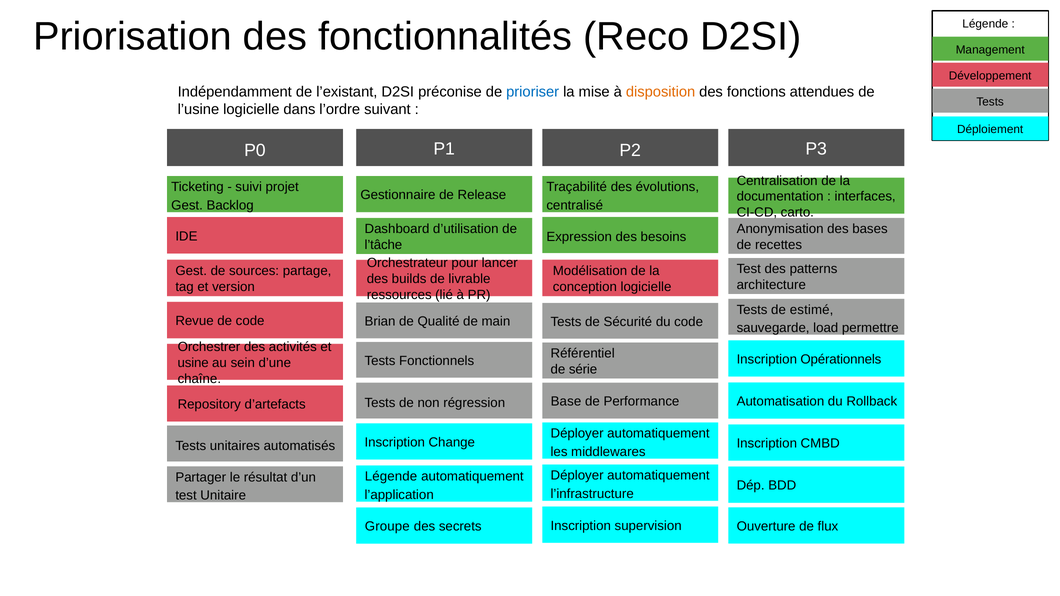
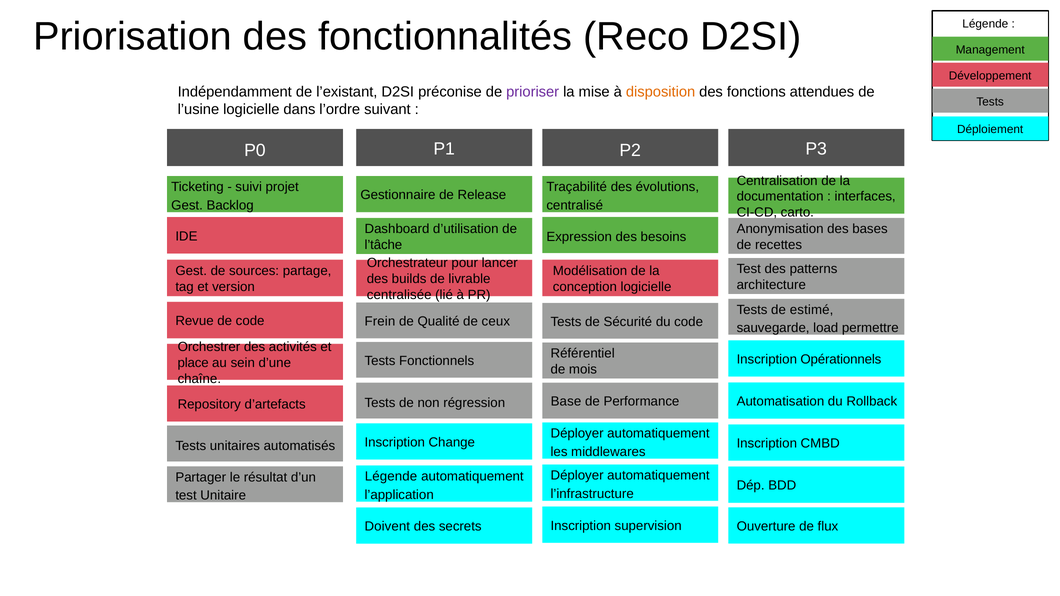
prioriser colour: blue -> purple
ressources: ressources -> centralisée
Brian: Brian -> Frein
main: main -> ceux
usine: usine -> place
série: série -> mois
Groupe: Groupe -> Doivent
